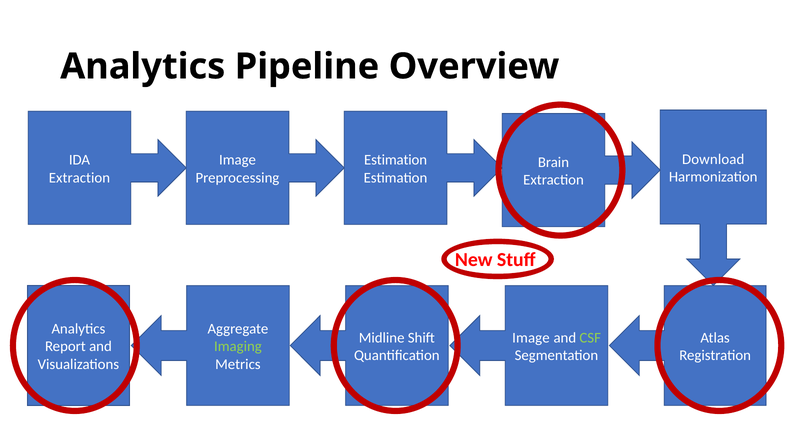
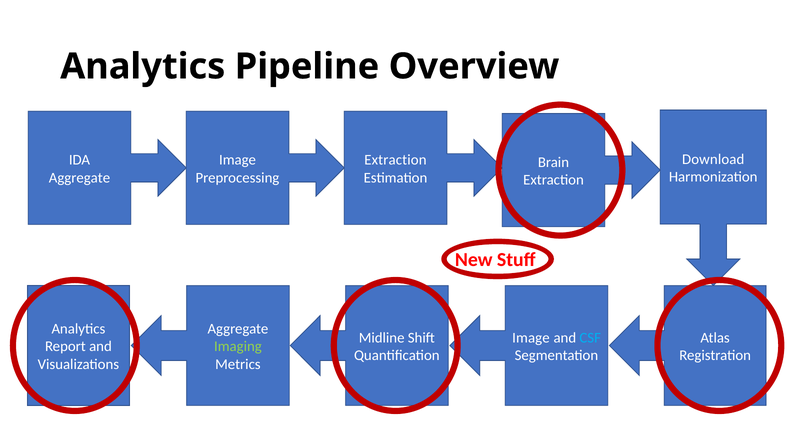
Estimation at (396, 160): Estimation -> Extraction
Extraction at (79, 178): Extraction -> Aggregate
CSF colour: light green -> light blue
